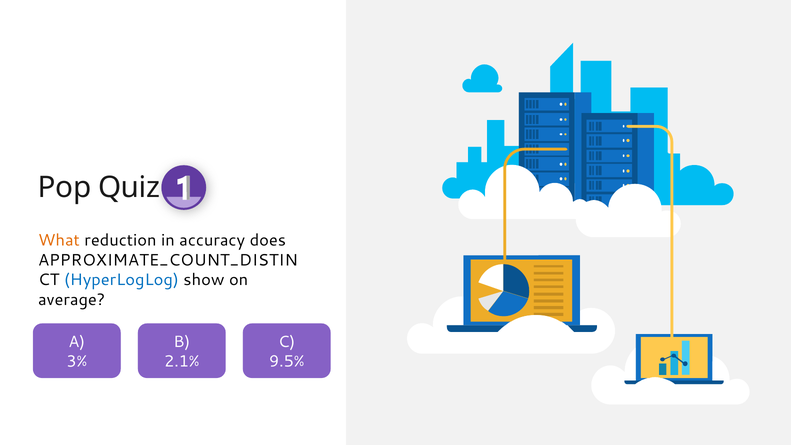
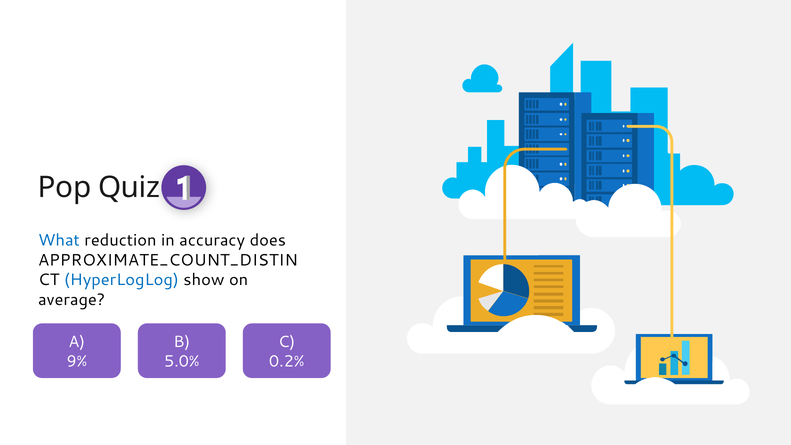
What colour: orange -> blue
3%: 3% -> 9%
2.1%: 2.1% -> 5.0%
9.5%: 9.5% -> 0.2%
